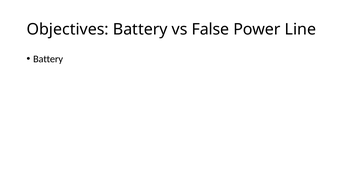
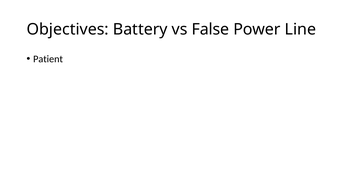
Battery at (48, 59): Battery -> Patient
